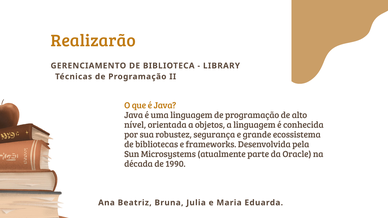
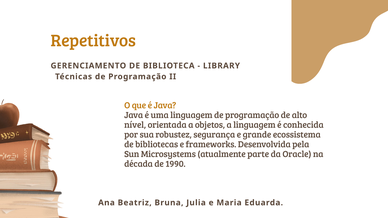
Realizarão: Realizarão -> Repetitivos
